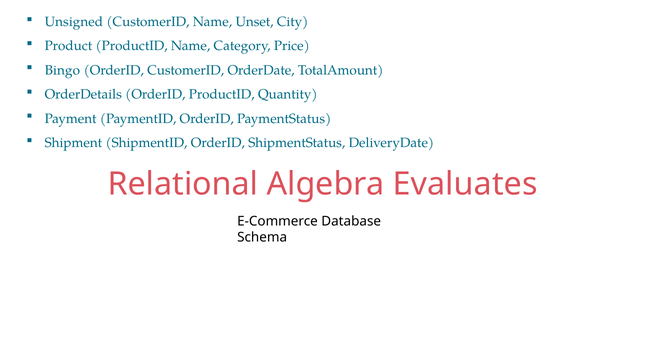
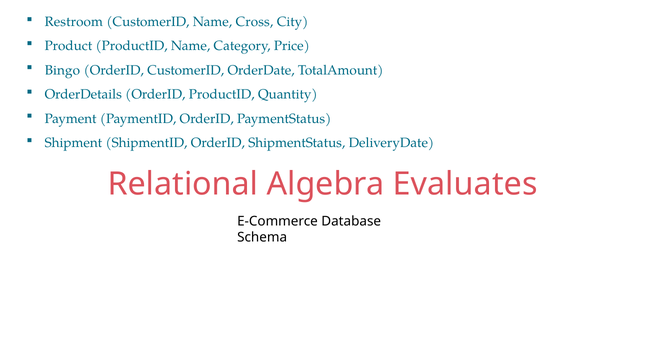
Unsigned: Unsigned -> Restroom
Unset: Unset -> Cross
